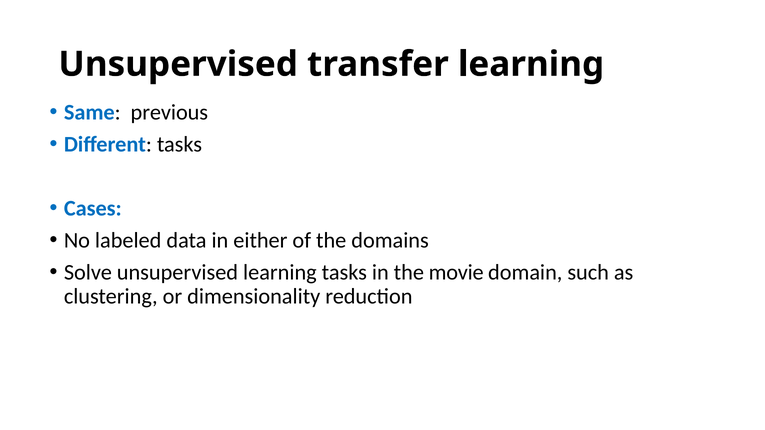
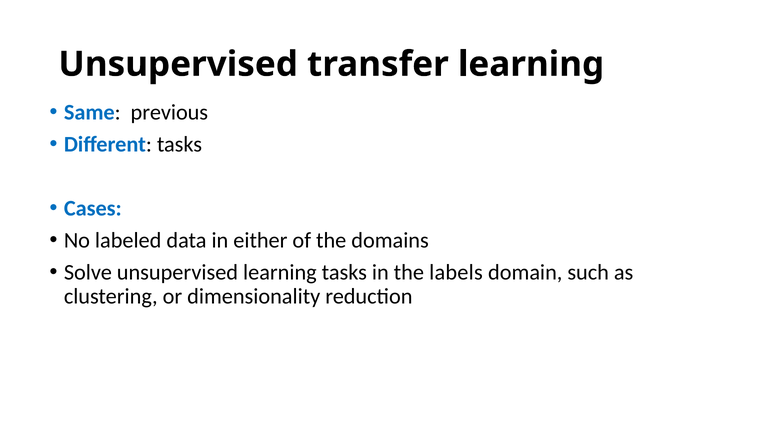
movie: movie -> labels
